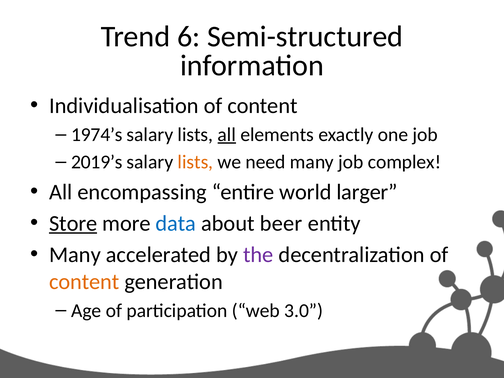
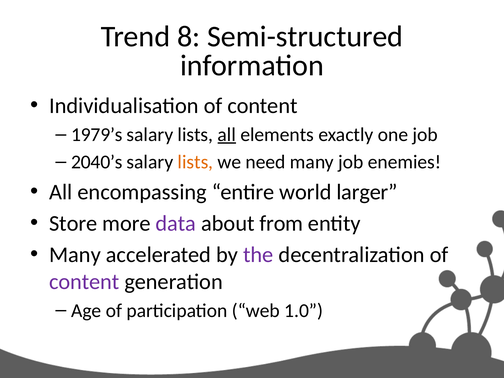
6: 6 -> 8
1974’s: 1974’s -> 1979’s
2019’s: 2019’s -> 2040’s
complex: complex -> enemies
Store underline: present -> none
data colour: blue -> purple
beer: beer -> from
content at (84, 282) colour: orange -> purple
3.0: 3.0 -> 1.0
